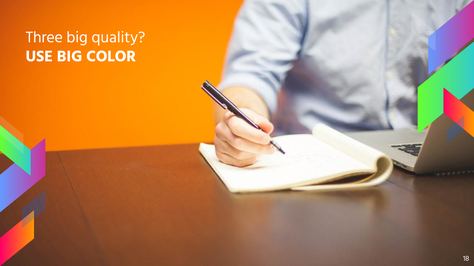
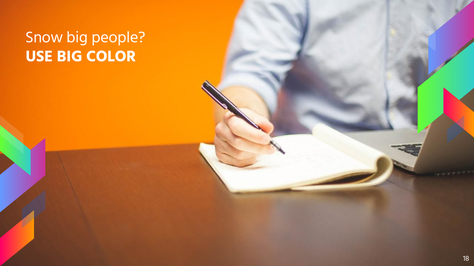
Three: Three -> Snow
quality: quality -> people
